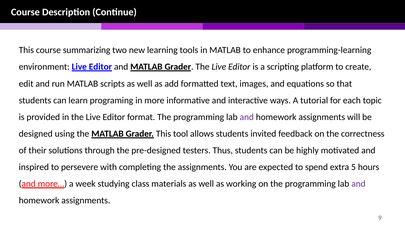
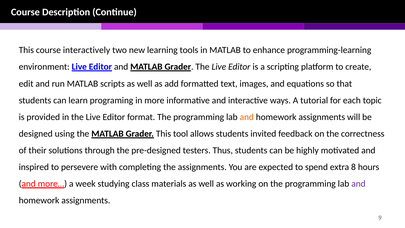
summarizing: summarizing -> interactively
and at (247, 117) colour: purple -> orange
5: 5 -> 8
